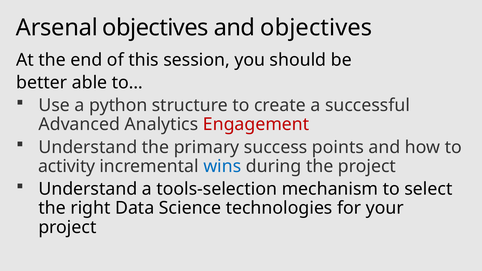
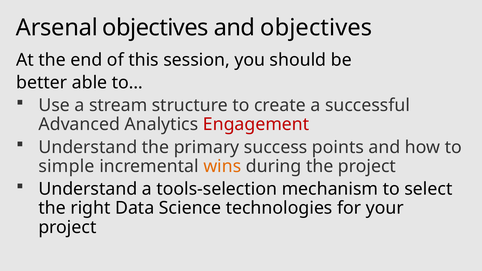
python: python -> stream
activity: activity -> simple
wins colour: blue -> orange
